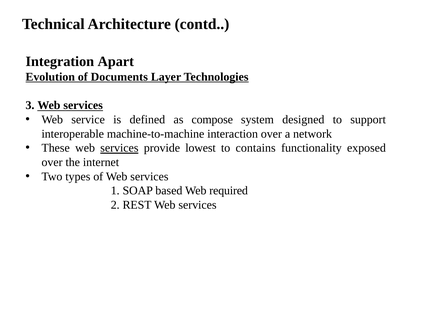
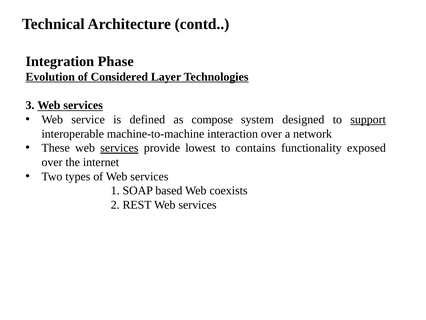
Apart: Apart -> Phase
Documents: Documents -> Considered
support underline: none -> present
required: required -> coexists
